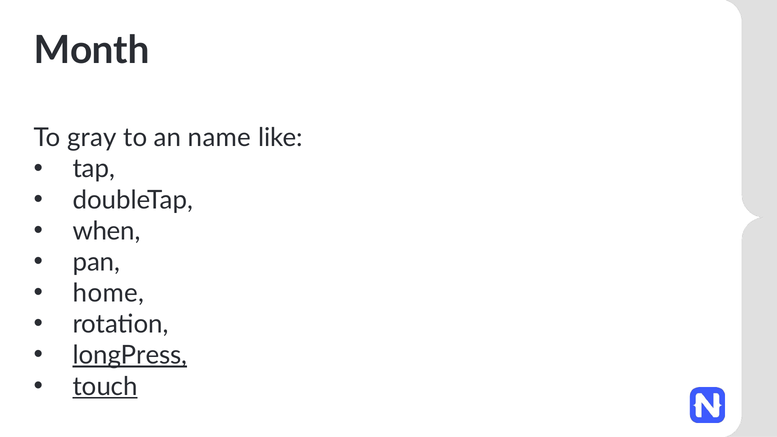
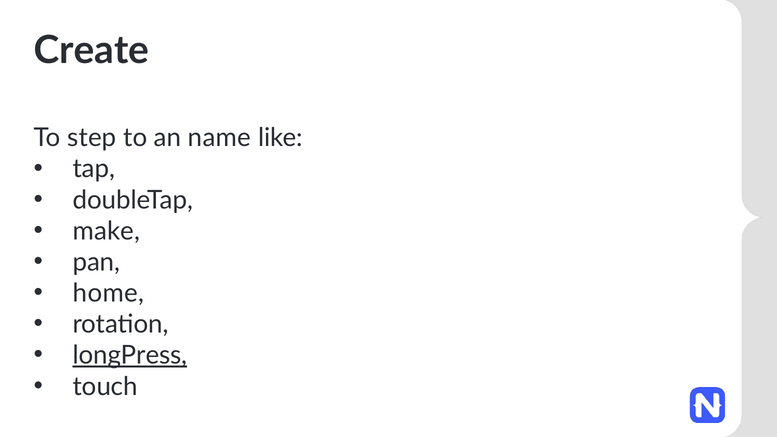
Month: Month -> Create
gray: gray -> step
when: when -> make
touch underline: present -> none
